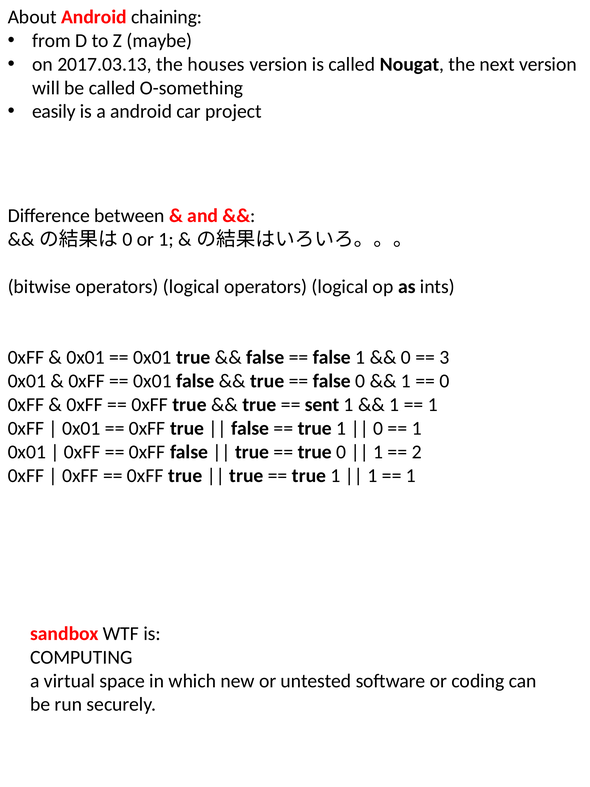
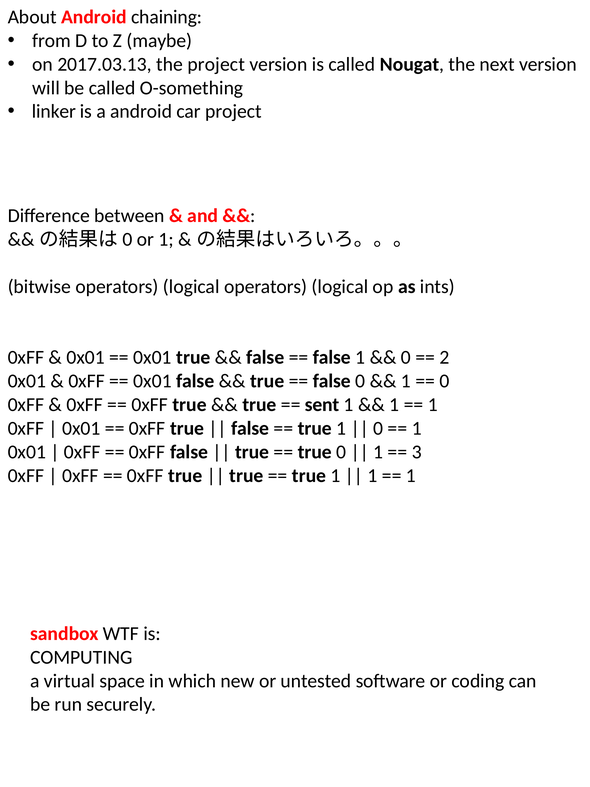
the houses: houses -> project
easily: easily -> linker
3: 3 -> 2
2: 2 -> 3
